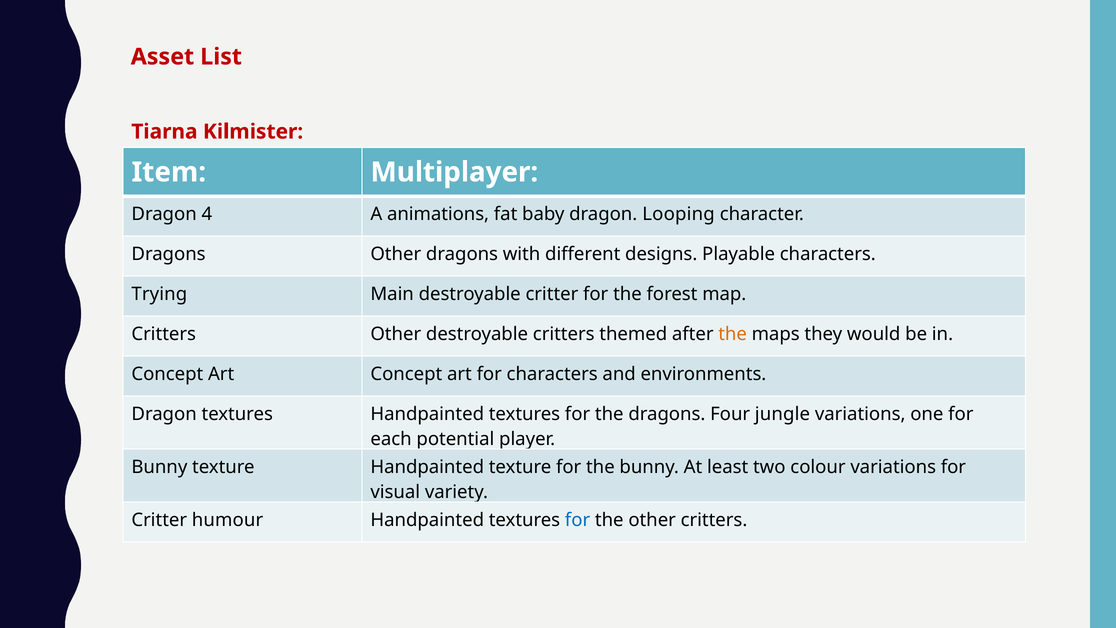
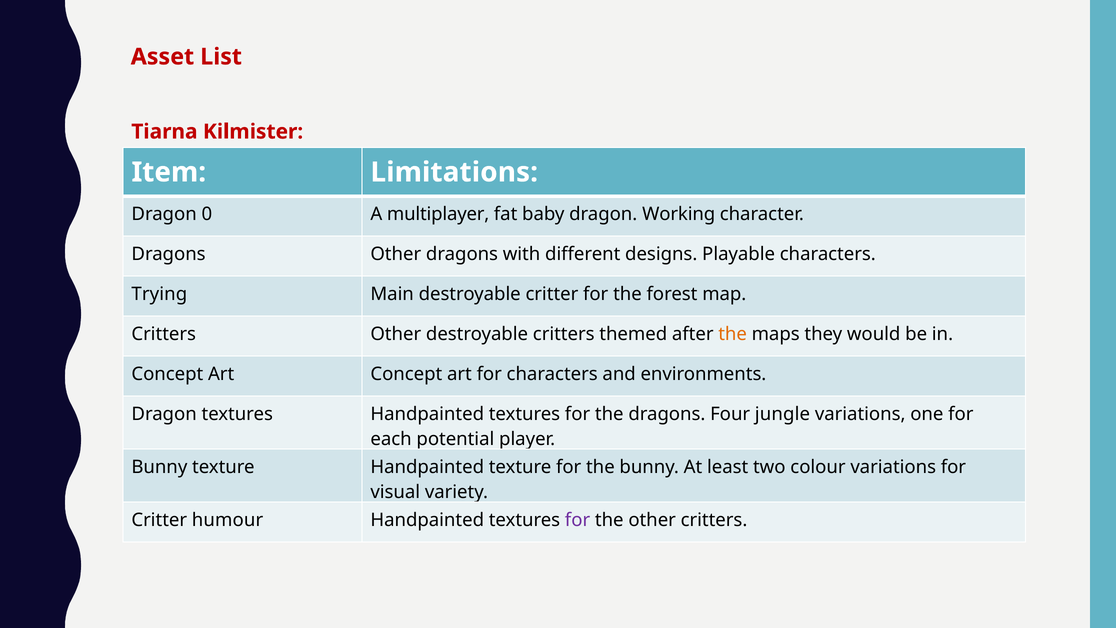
Multiplayer: Multiplayer -> Limitations
4: 4 -> 0
animations: animations -> multiplayer
Looping: Looping -> Working
for at (578, 520) colour: blue -> purple
